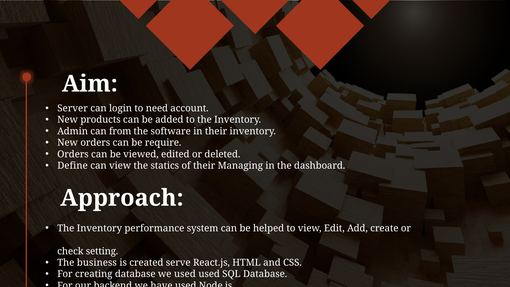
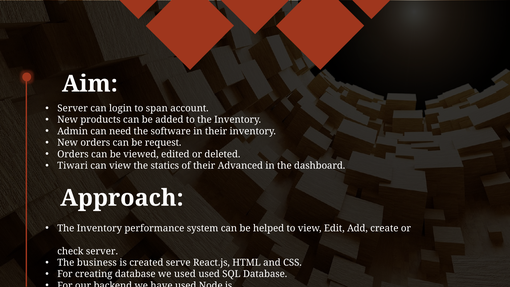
need: need -> span
from: from -> need
require: require -> request
Define: Define -> Tiwari
Managing: Managing -> Advanced
check setting: setting -> server
